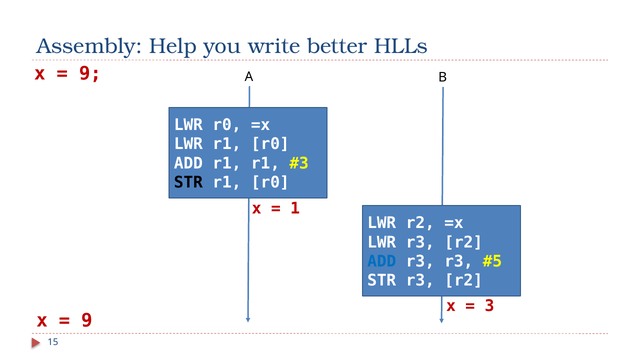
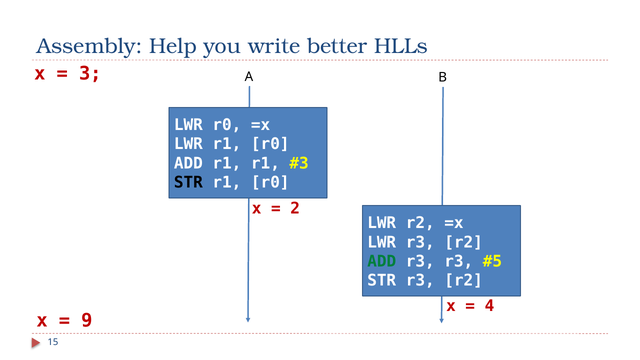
9 at (90, 74): 9 -> 3
1: 1 -> 2
ADD at (382, 261) colour: blue -> green
3: 3 -> 4
